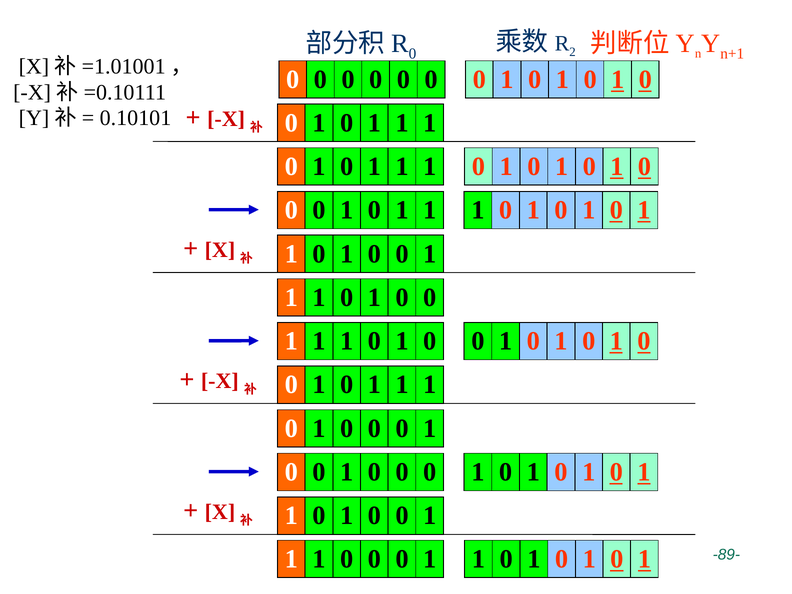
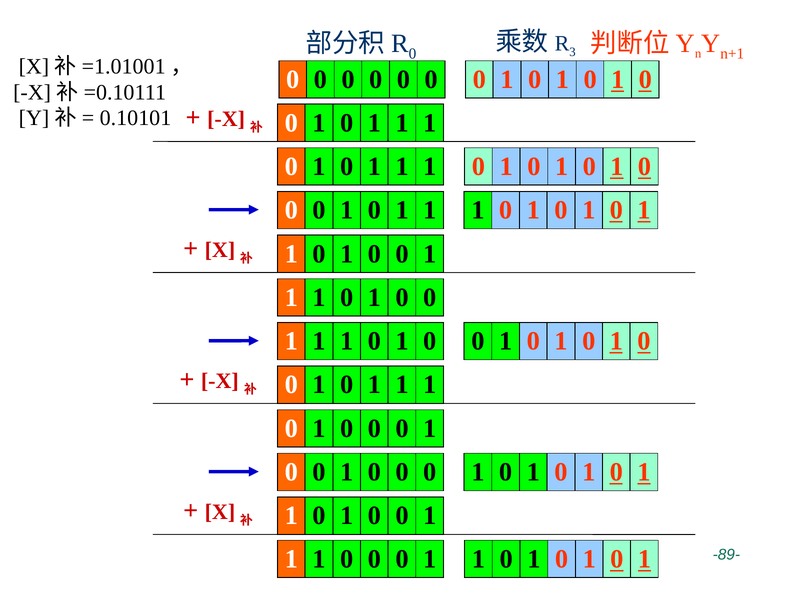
2: 2 -> 3
